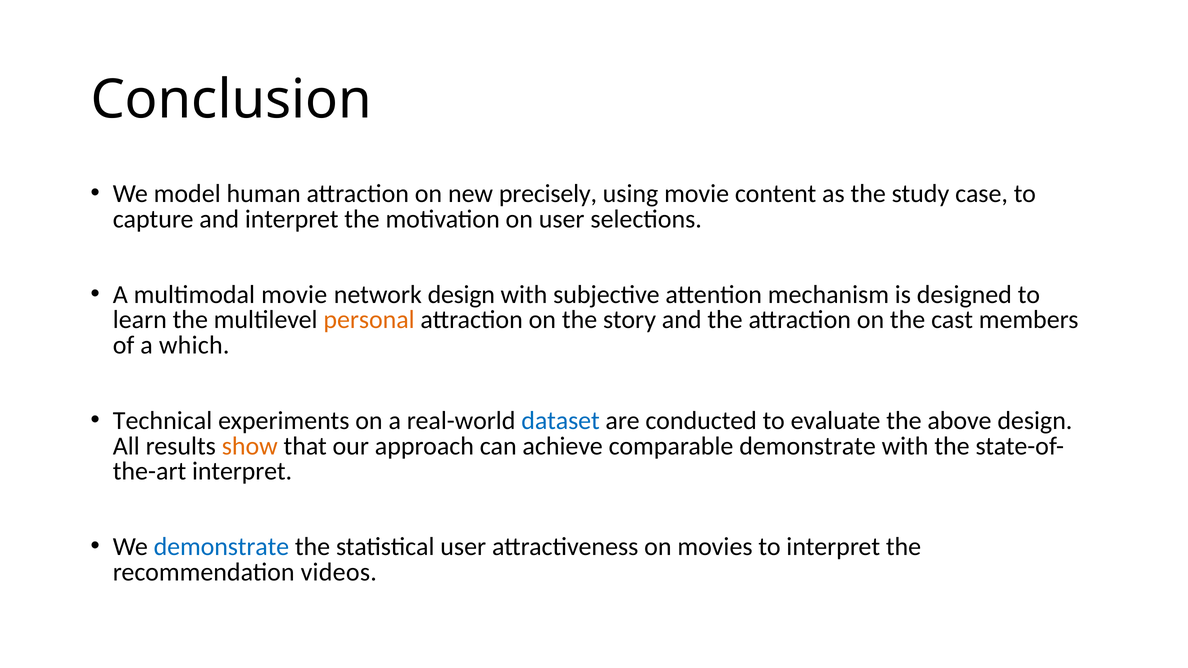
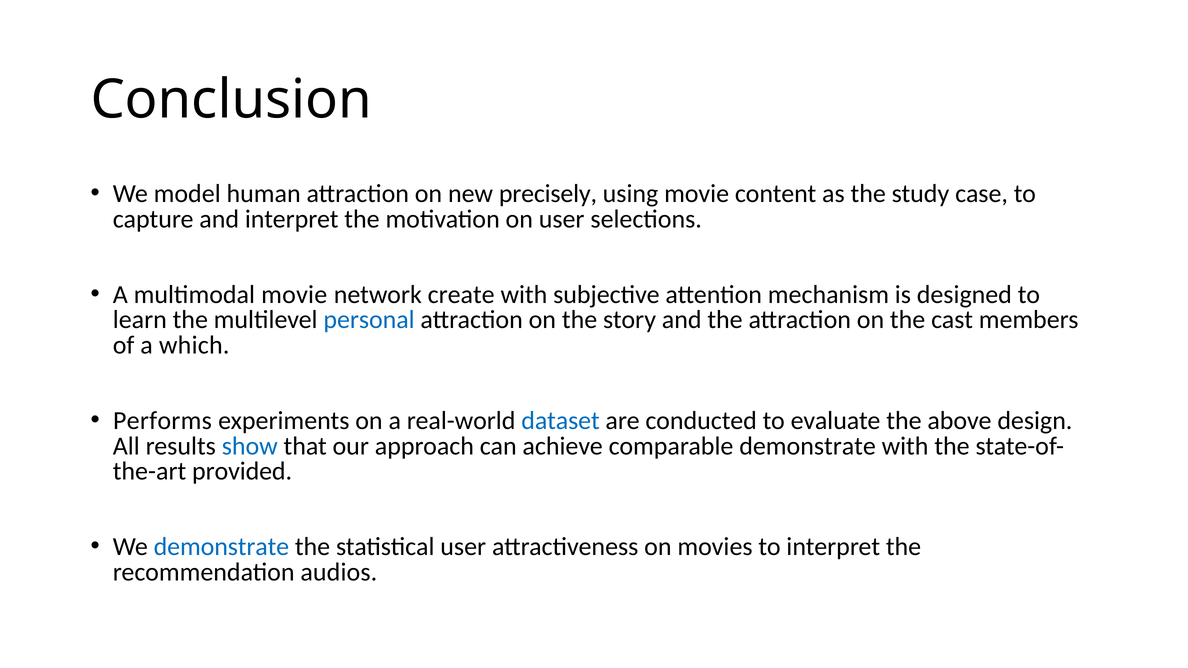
network design: design -> create
personal colour: orange -> blue
Technical: Technical -> Performs
show colour: orange -> blue
interpret at (242, 471): interpret -> provided
videos: videos -> audios
